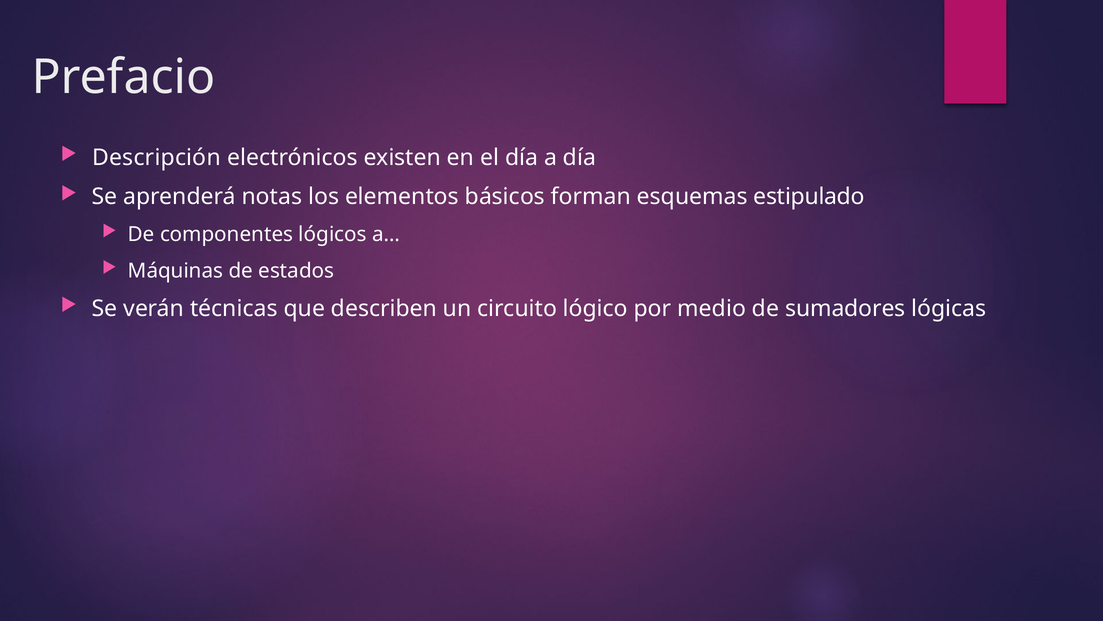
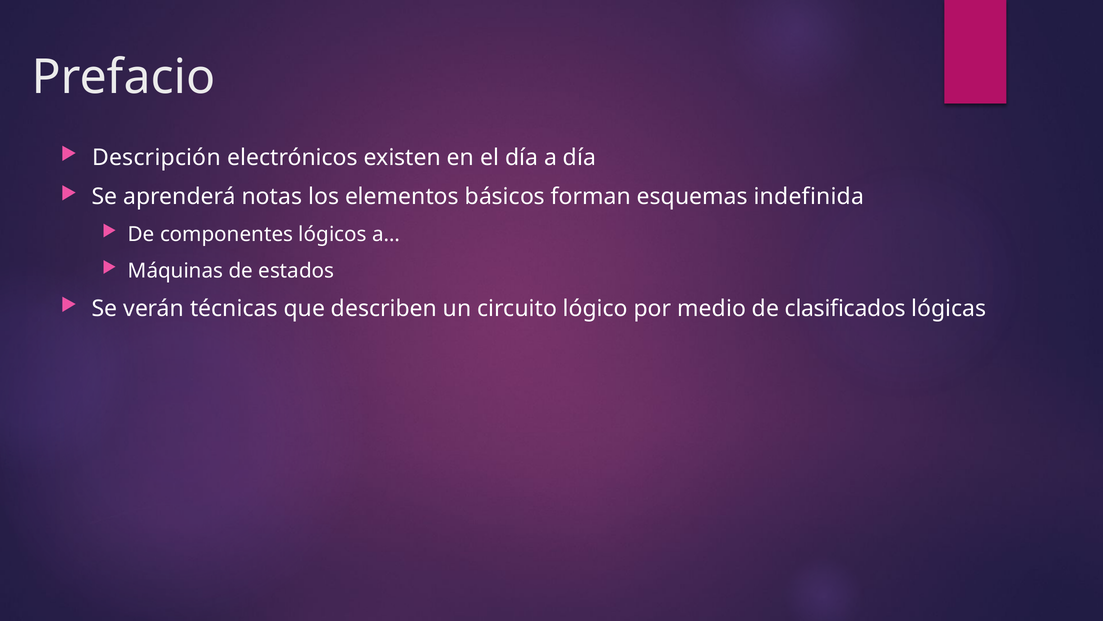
estipulado: estipulado -> indefinida
sumadores: sumadores -> clasificados
